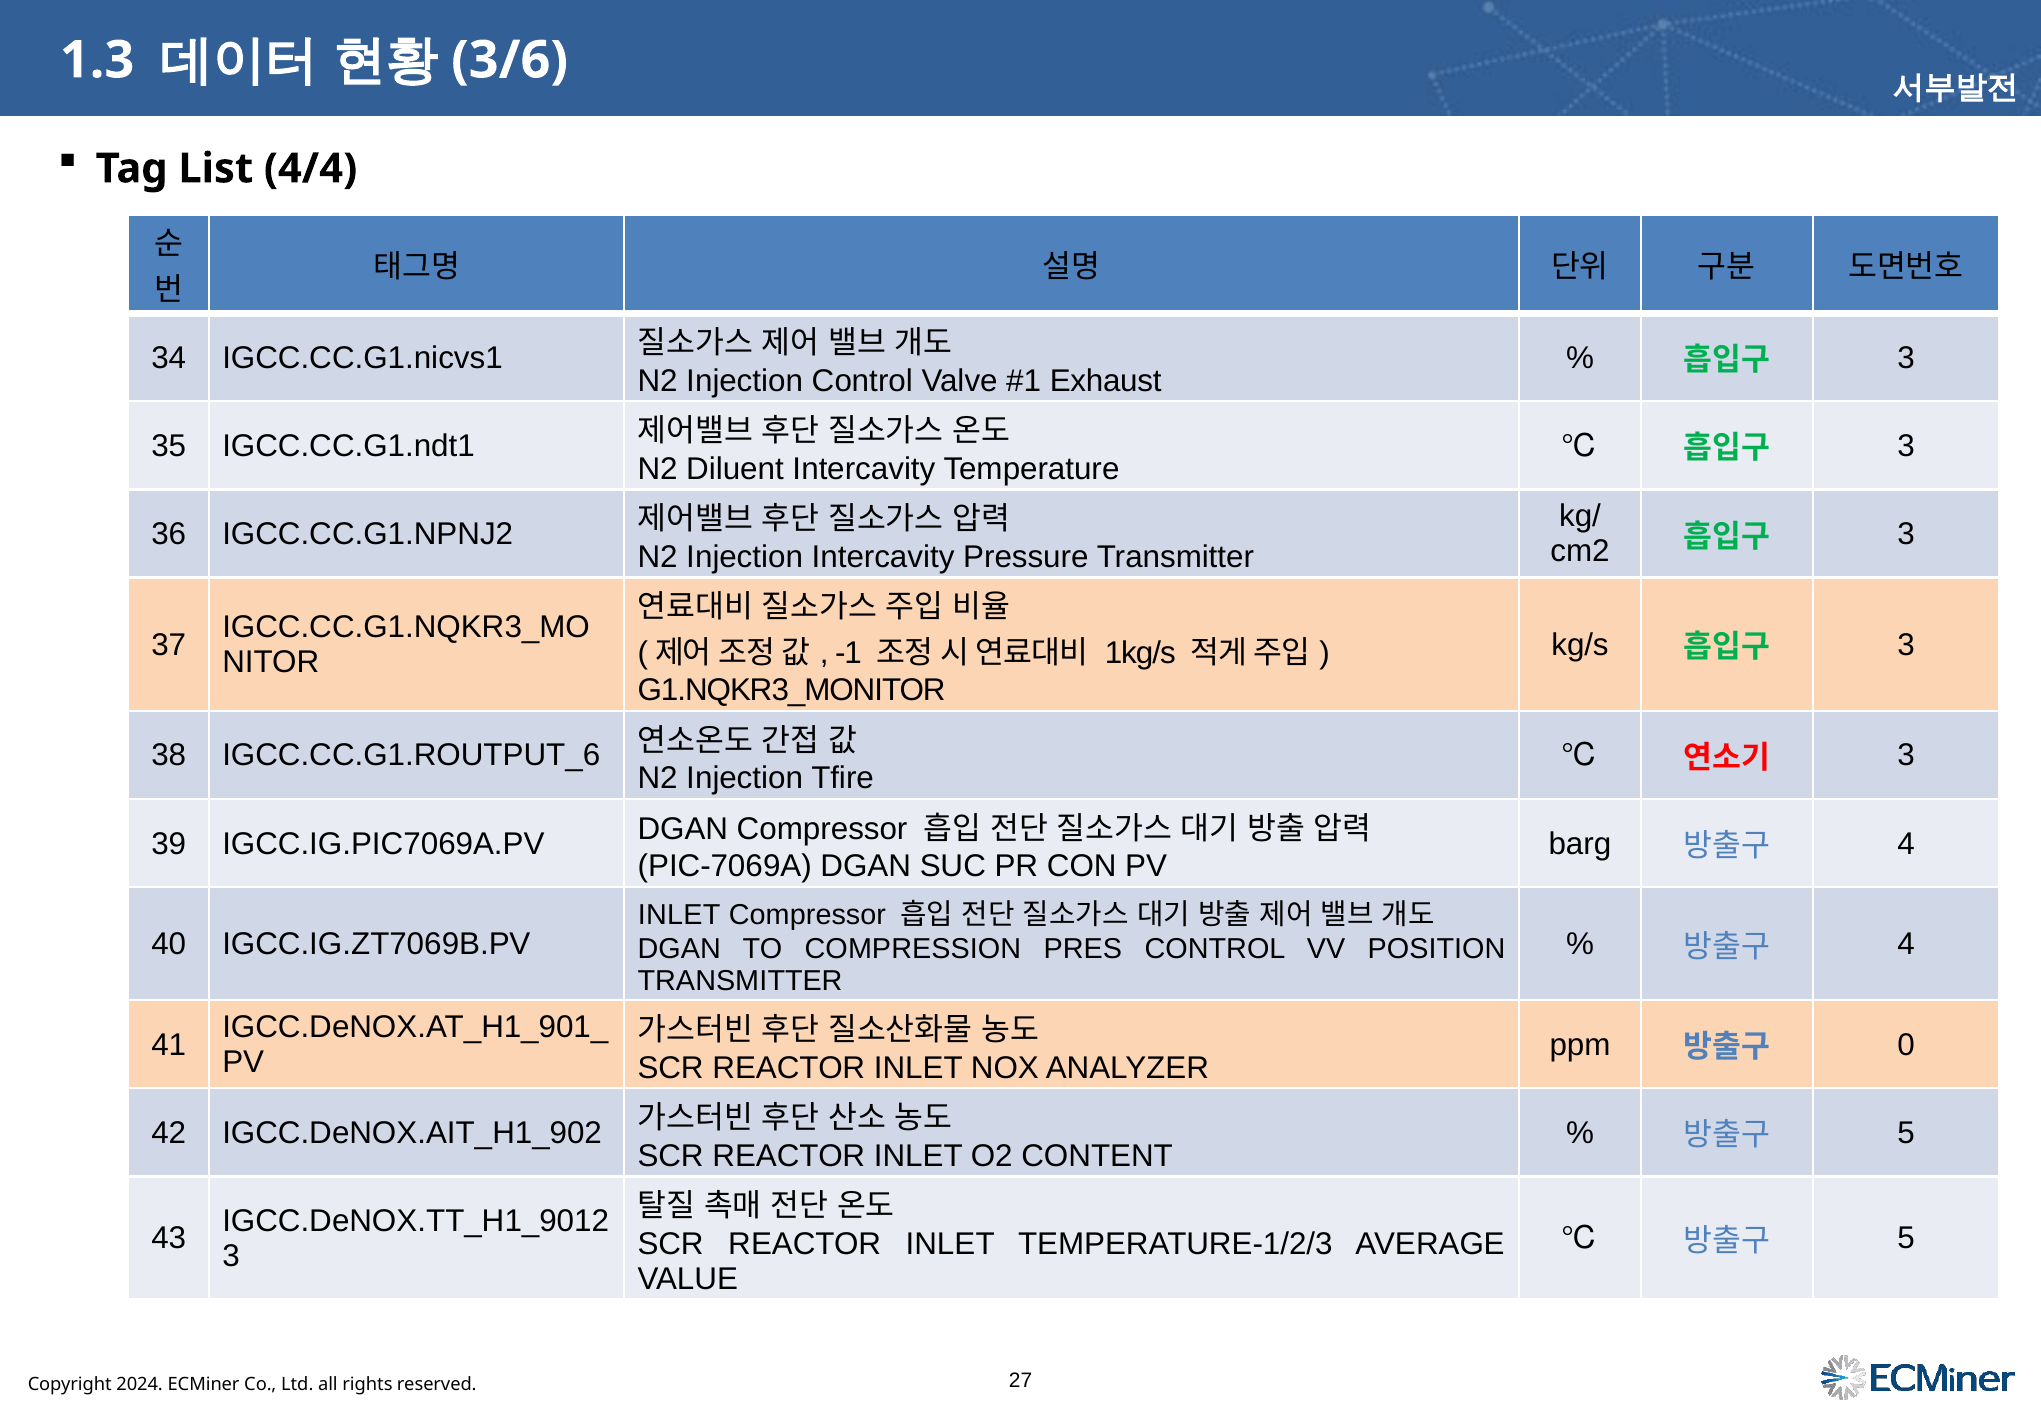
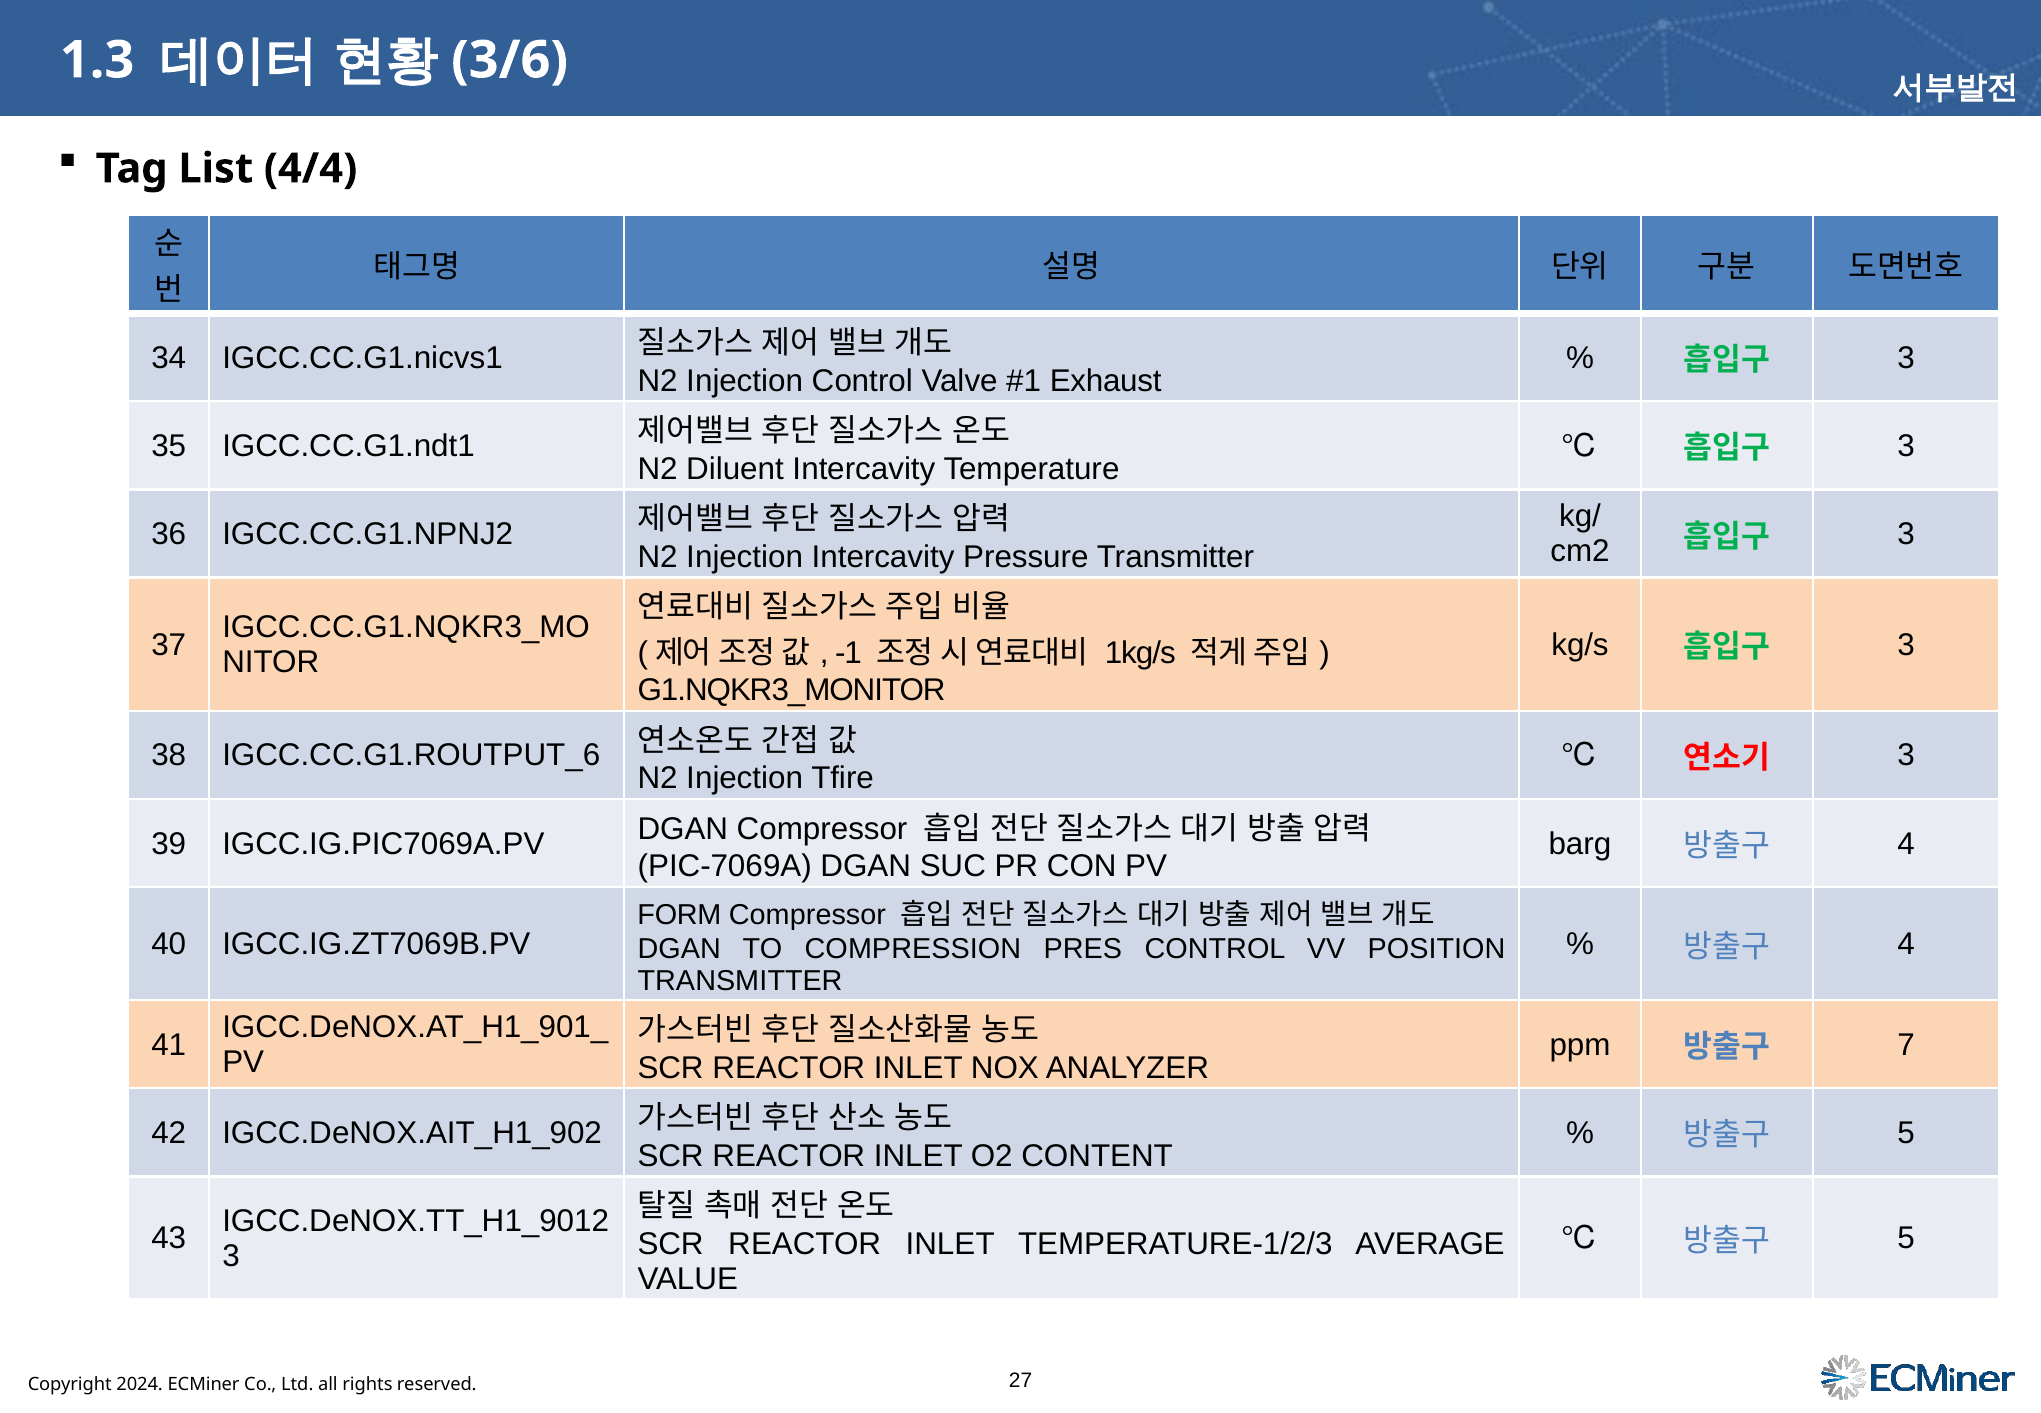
INLET at (679, 915): INLET -> FORM
0: 0 -> 7
